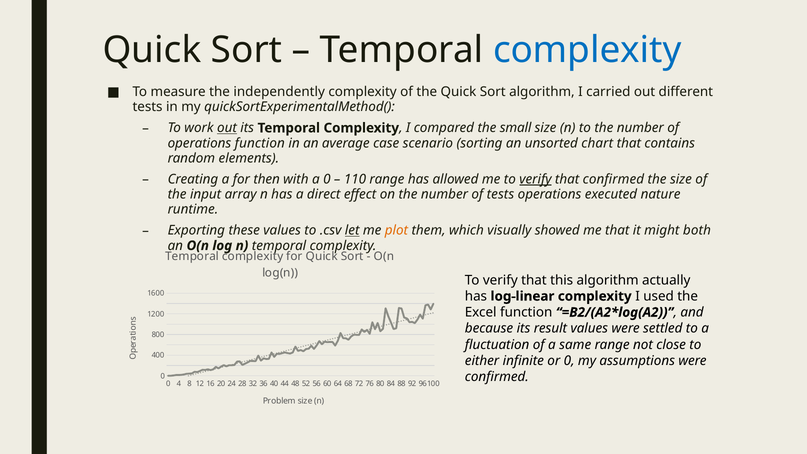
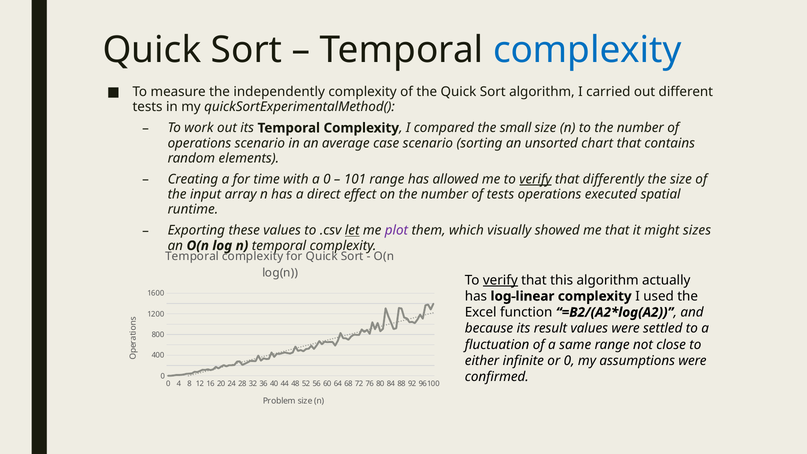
out at (227, 128) underline: present -> none
operations function: function -> scenario
then: then -> time
110: 110 -> 101
that confirmed: confirmed -> differently
nature: nature -> spatial
plot colour: orange -> purple
both: both -> sizes
verify at (500, 280) underline: none -> present
